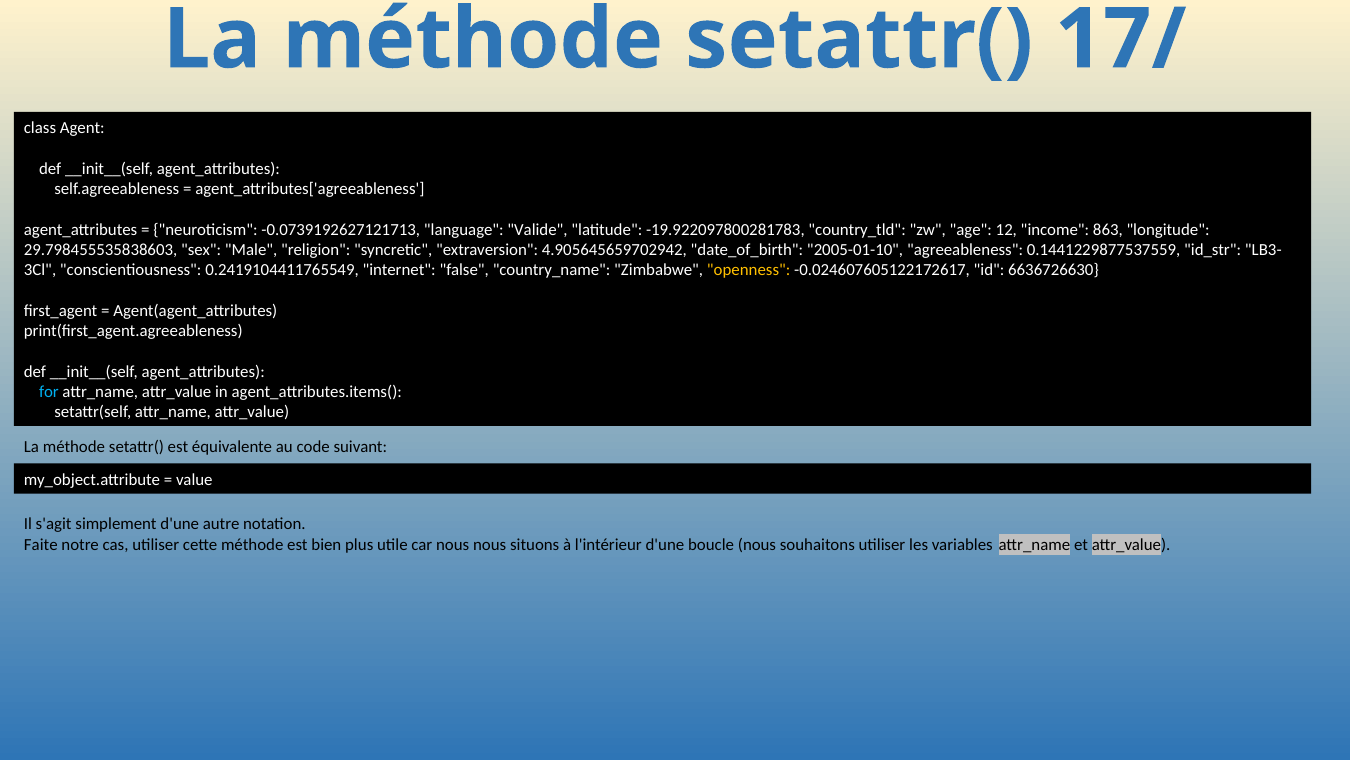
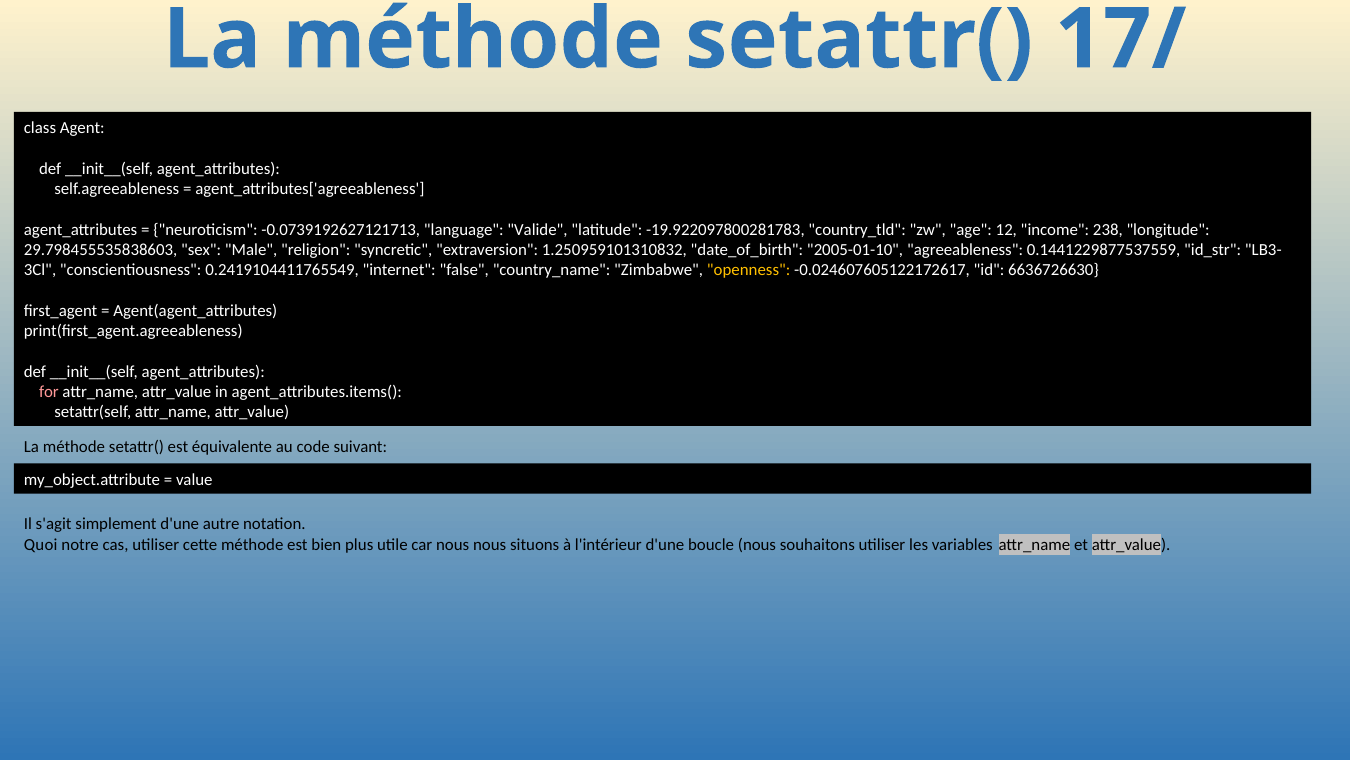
863: 863 -> 238
4.905645659702942: 4.905645659702942 -> 1.250959101310832
for colour: light blue -> pink
Faite: Faite -> Quoi
